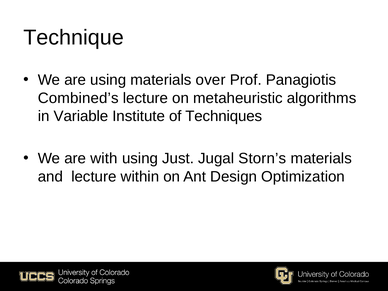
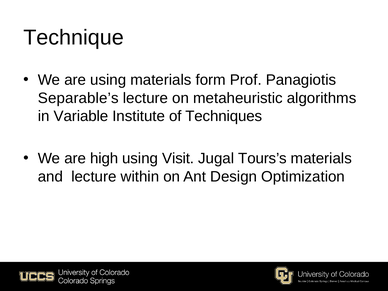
over: over -> form
Combined’s: Combined’s -> Separable’s
with: with -> high
Just: Just -> Visit
Storn’s: Storn’s -> Tours’s
